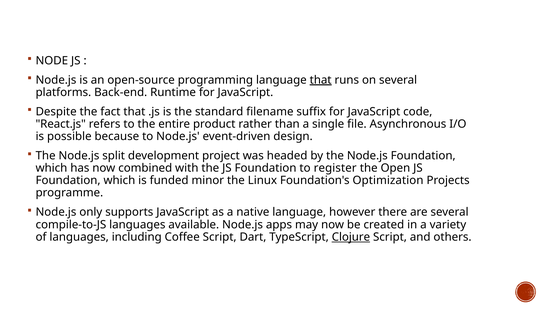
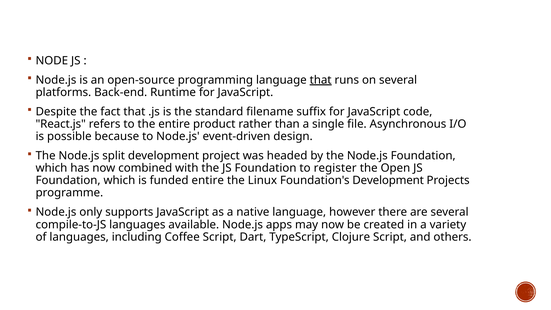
funded minor: minor -> entire
Foundation's Optimization: Optimization -> Development
Clojure underline: present -> none
